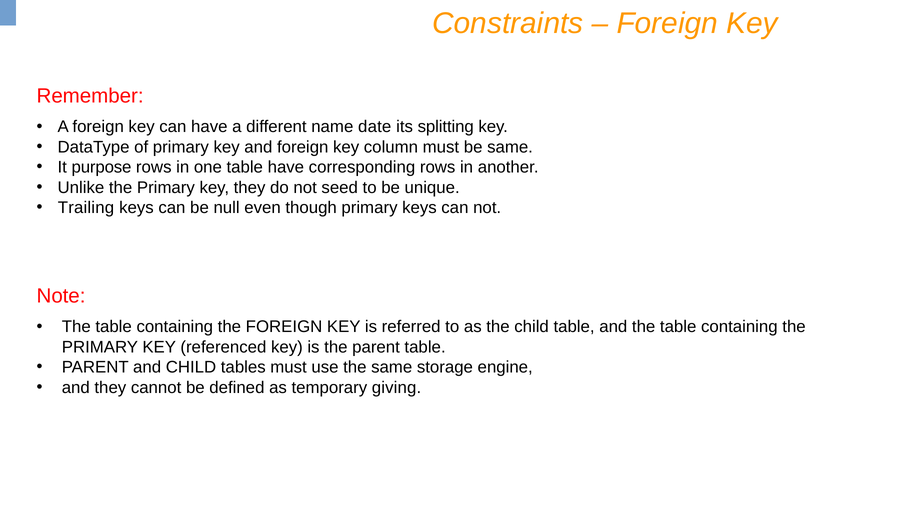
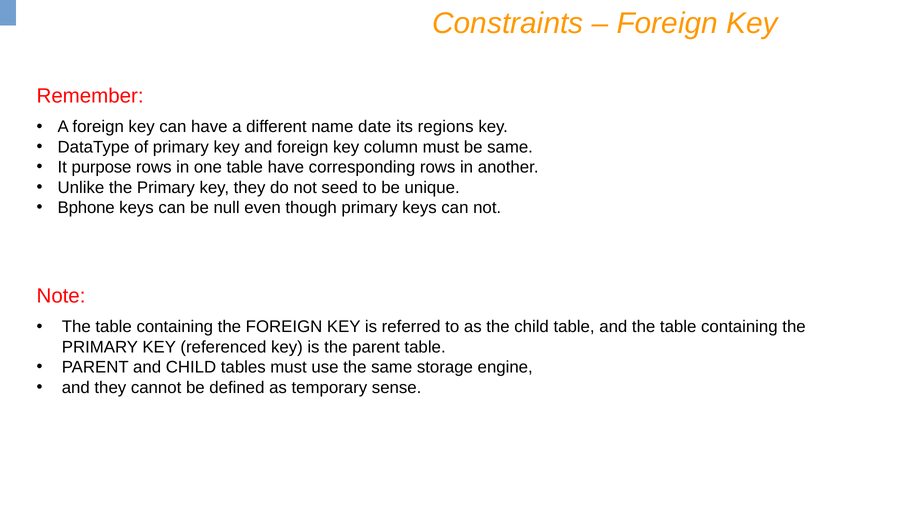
splitting: splitting -> regions
Trailing: Trailing -> Bphone
giving: giving -> sense
